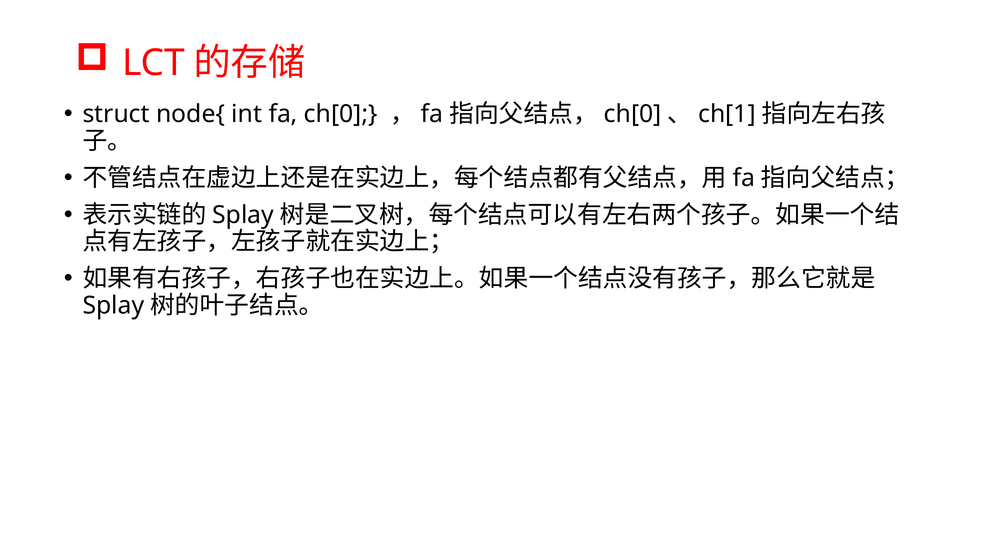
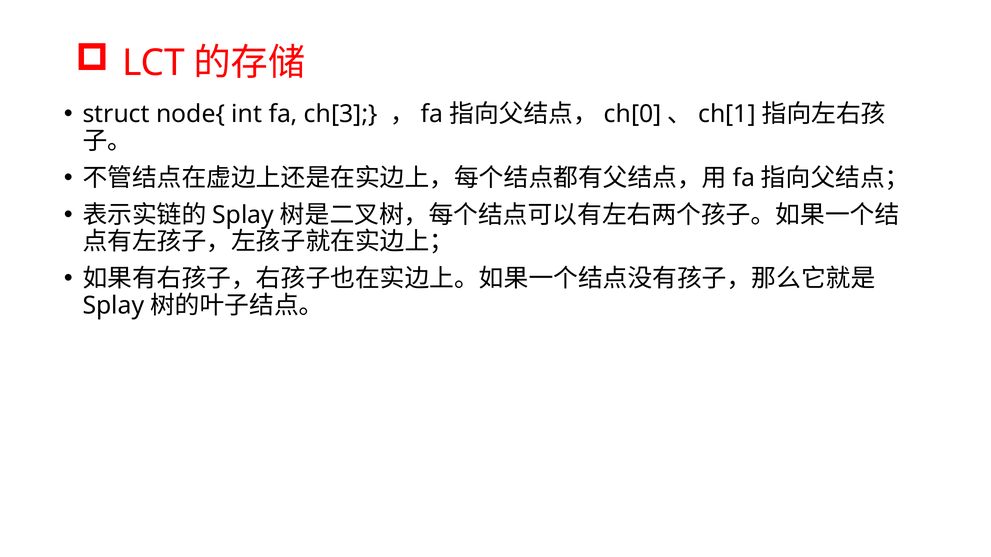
fa ch[0: ch[0 -> ch[3
